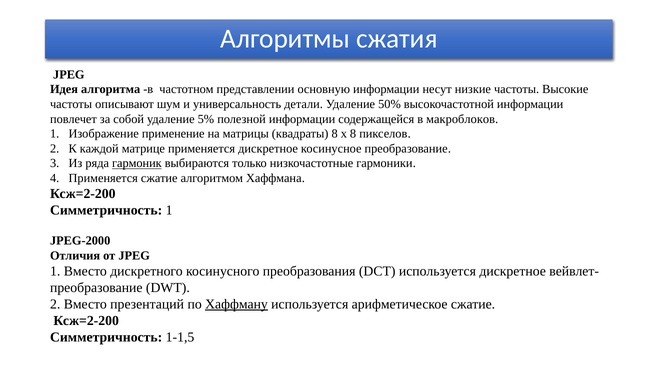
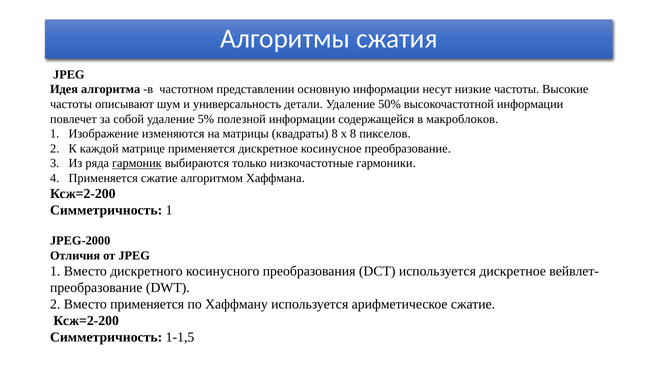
применение: применение -> изменяются
Вместо презентаций: презентаций -> применяется
Хаффману underline: present -> none
